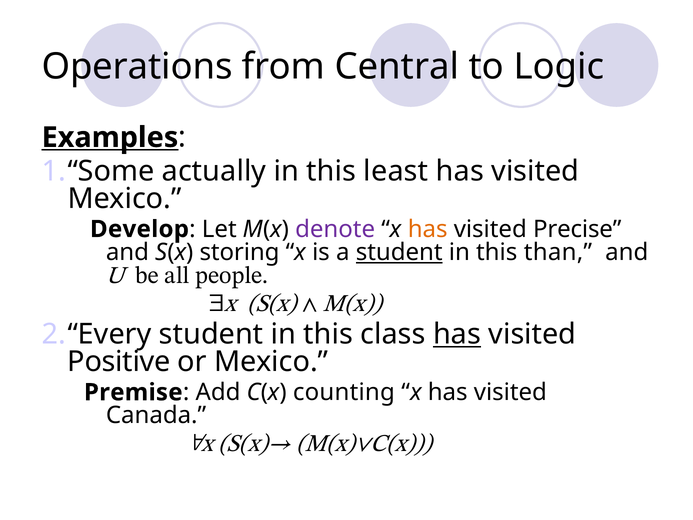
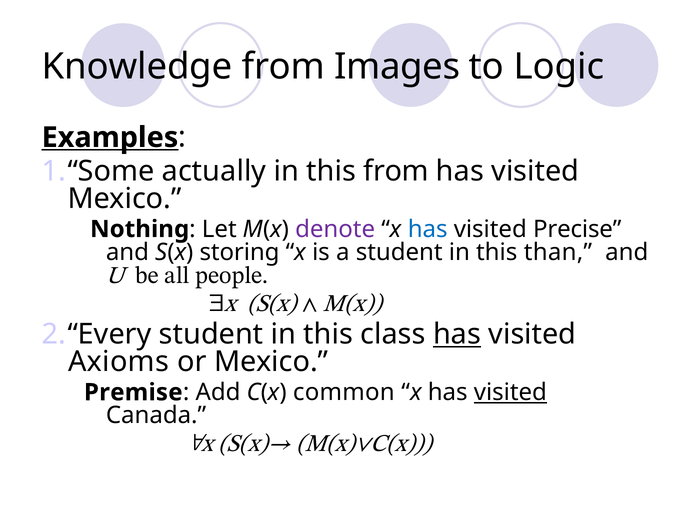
Operations: Operations -> Knowledge
Central: Central -> Images
this least: least -> from
Develop: Develop -> Nothing
has at (428, 229) colour: orange -> blue
student at (399, 252) underline: present -> none
Positive: Positive -> Axioms
counting: counting -> common
visited at (510, 392) underline: none -> present
